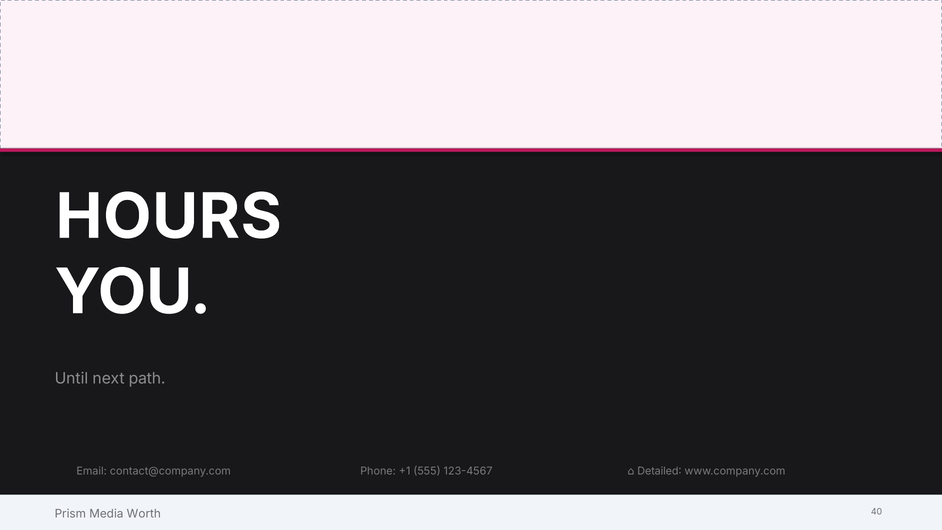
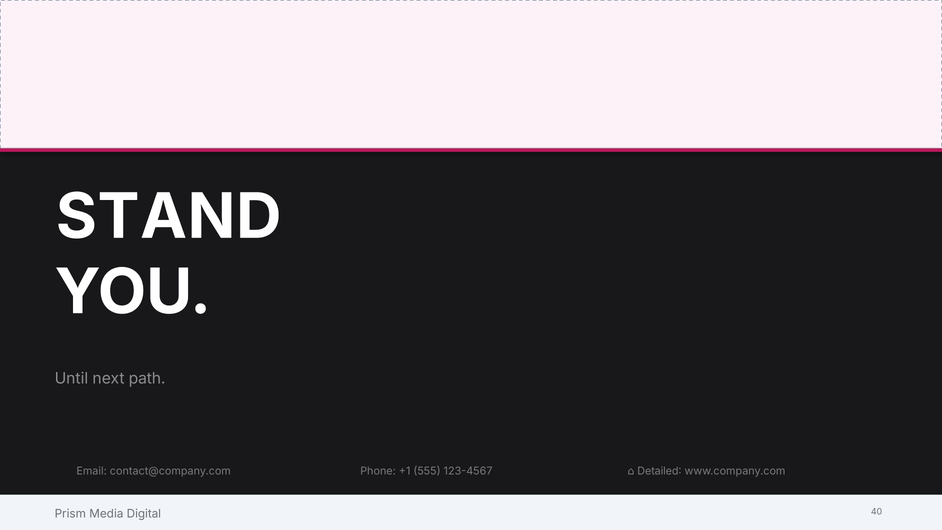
HOURS: HOURS -> STAND
Worth: Worth -> Digital
